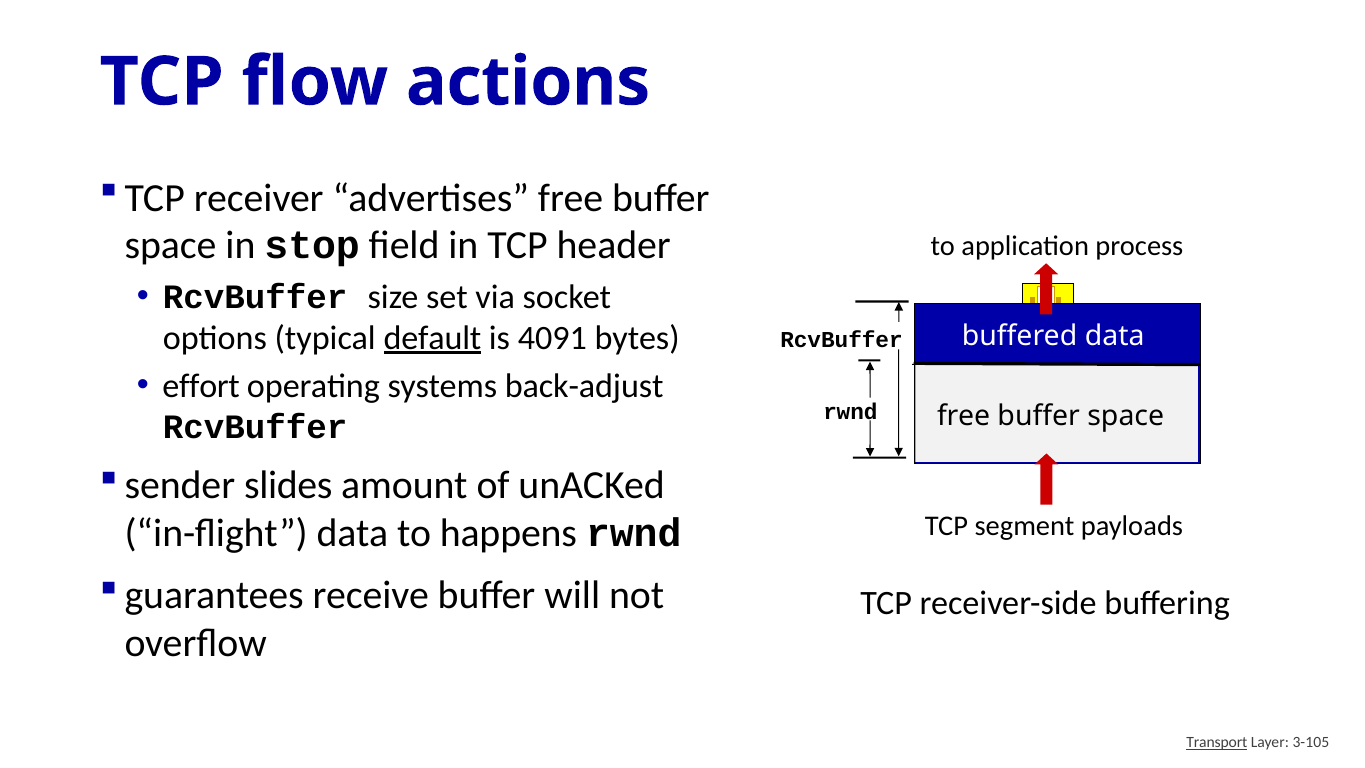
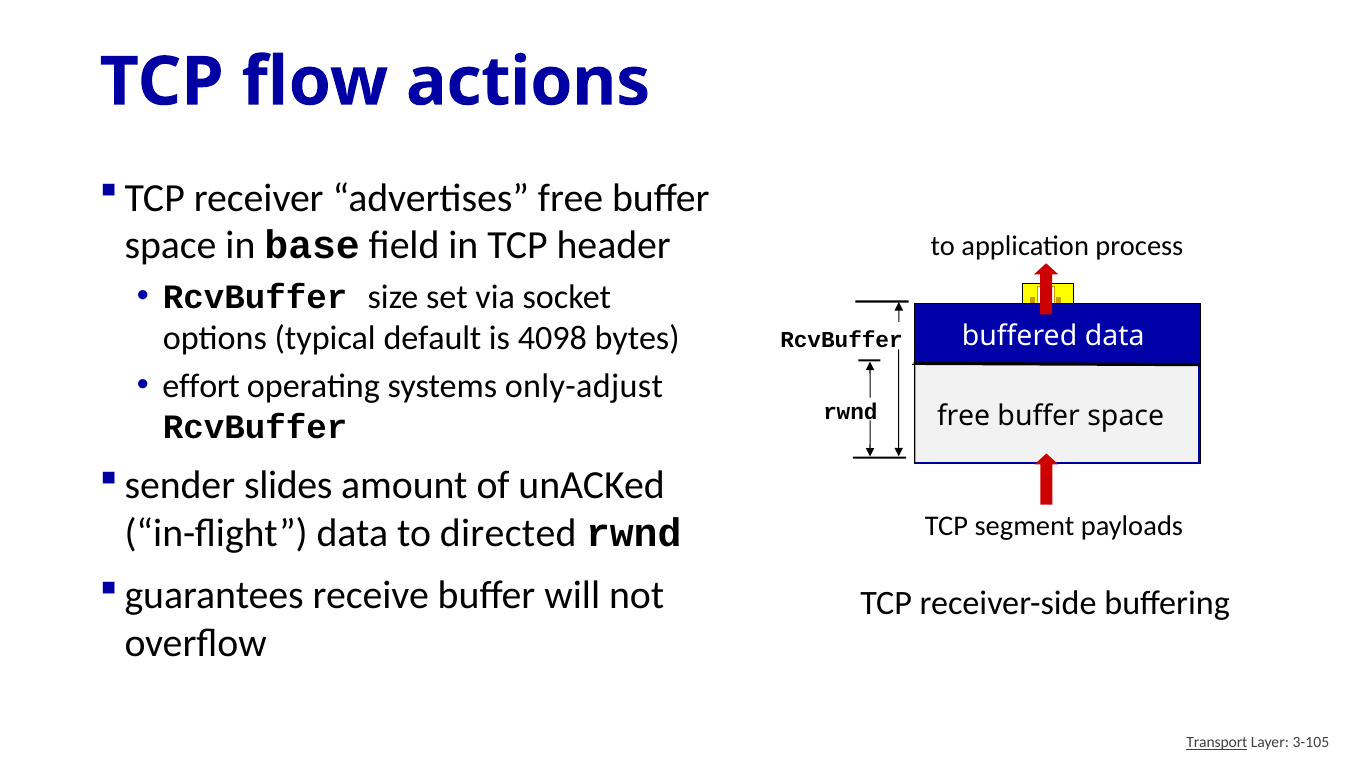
stop: stop -> base
default underline: present -> none
4091: 4091 -> 4098
back-adjust: back-adjust -> only-adjust
happens: happens -> directed
